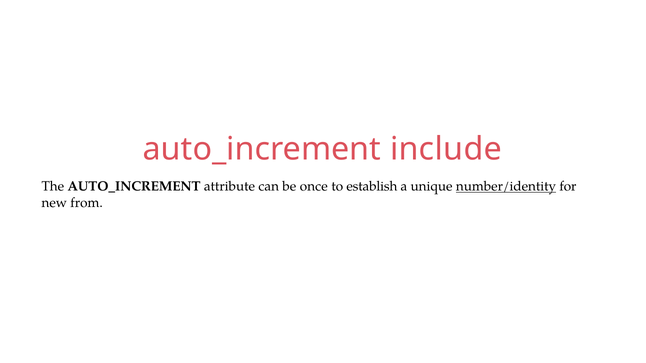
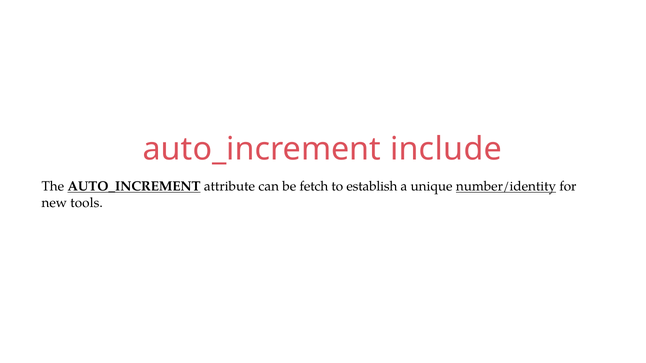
AUTO_INCREMENT at (134, 187) underline: none -> present
once: once -> fetch
from: from -> tools
